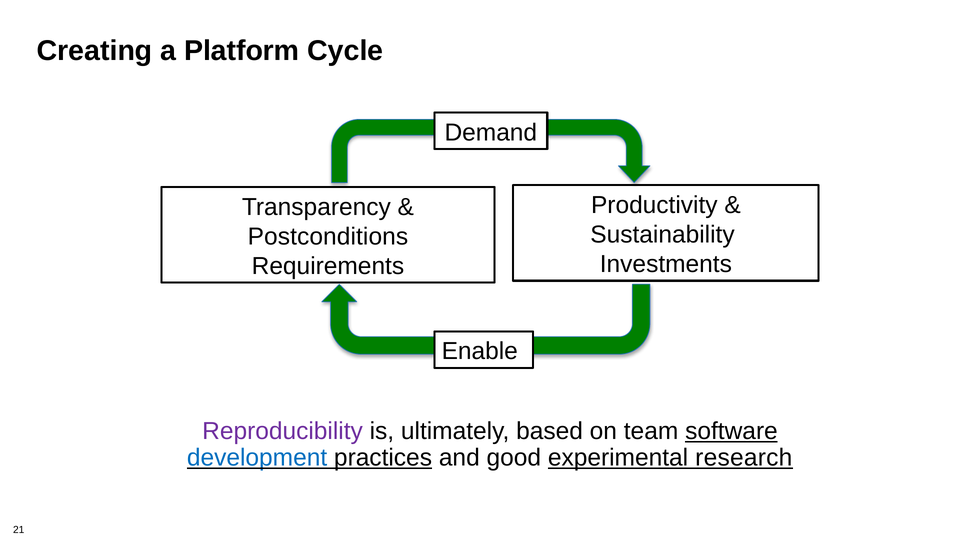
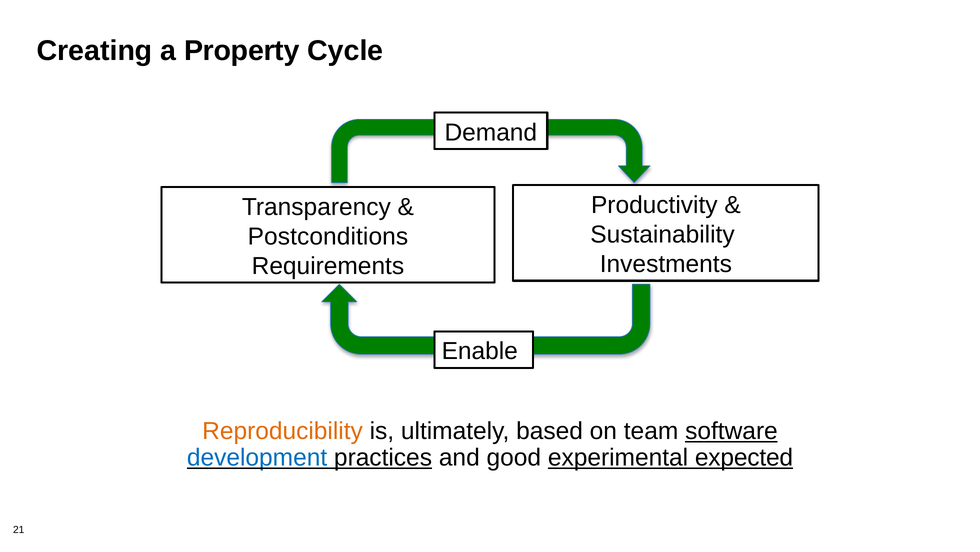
Platform: Platform -> Property
Reproducibility colour: purple -> orange
research: research -> expected
